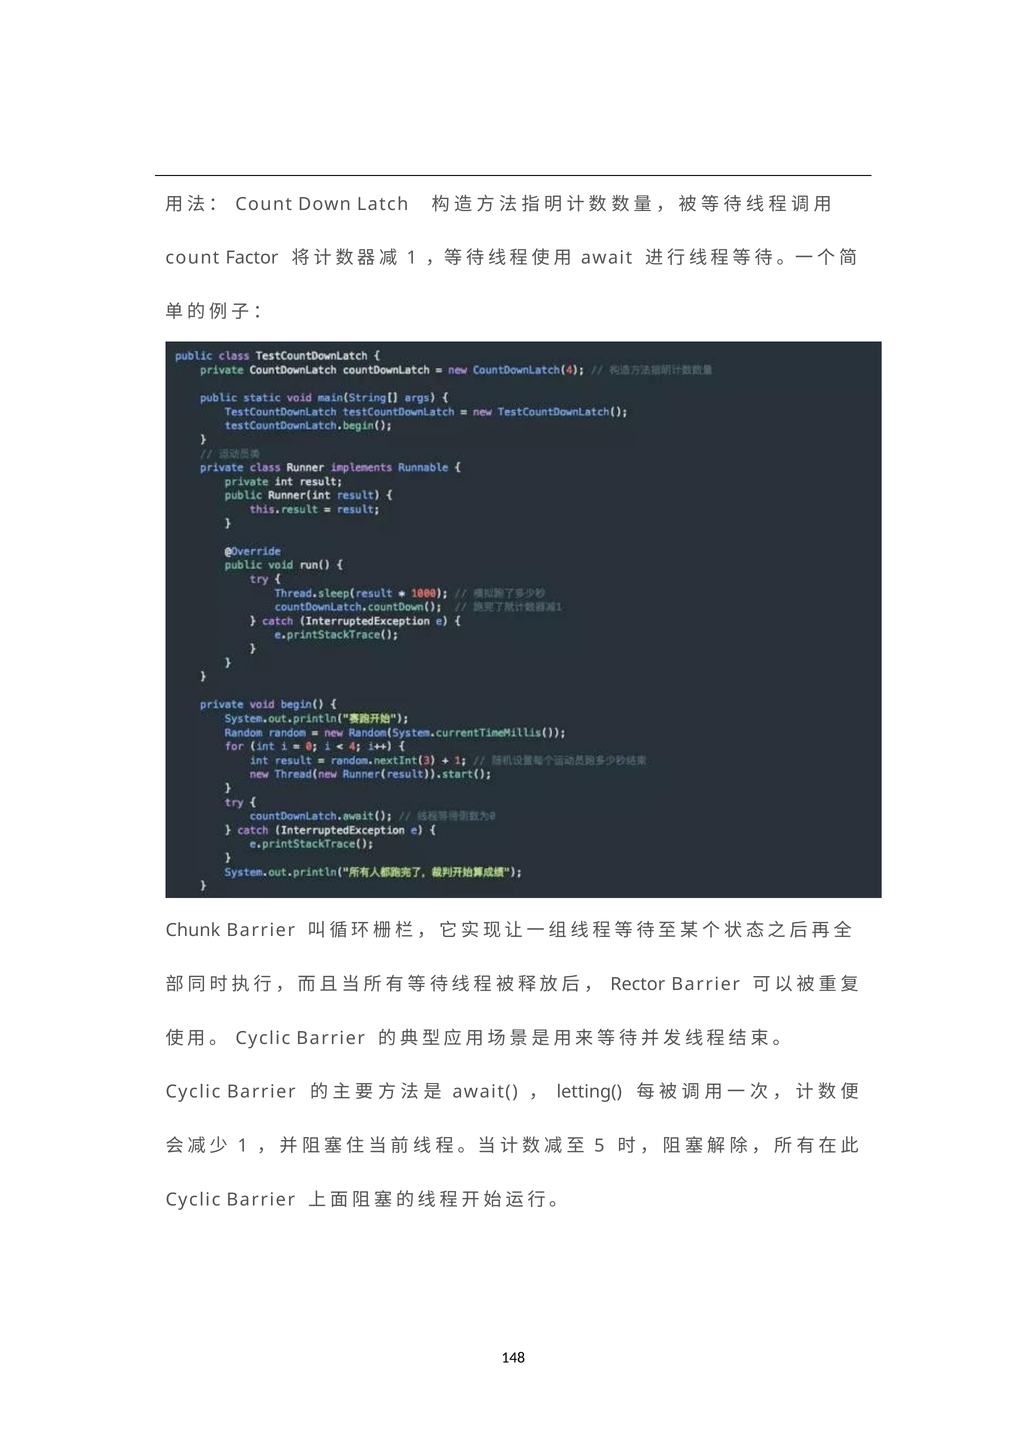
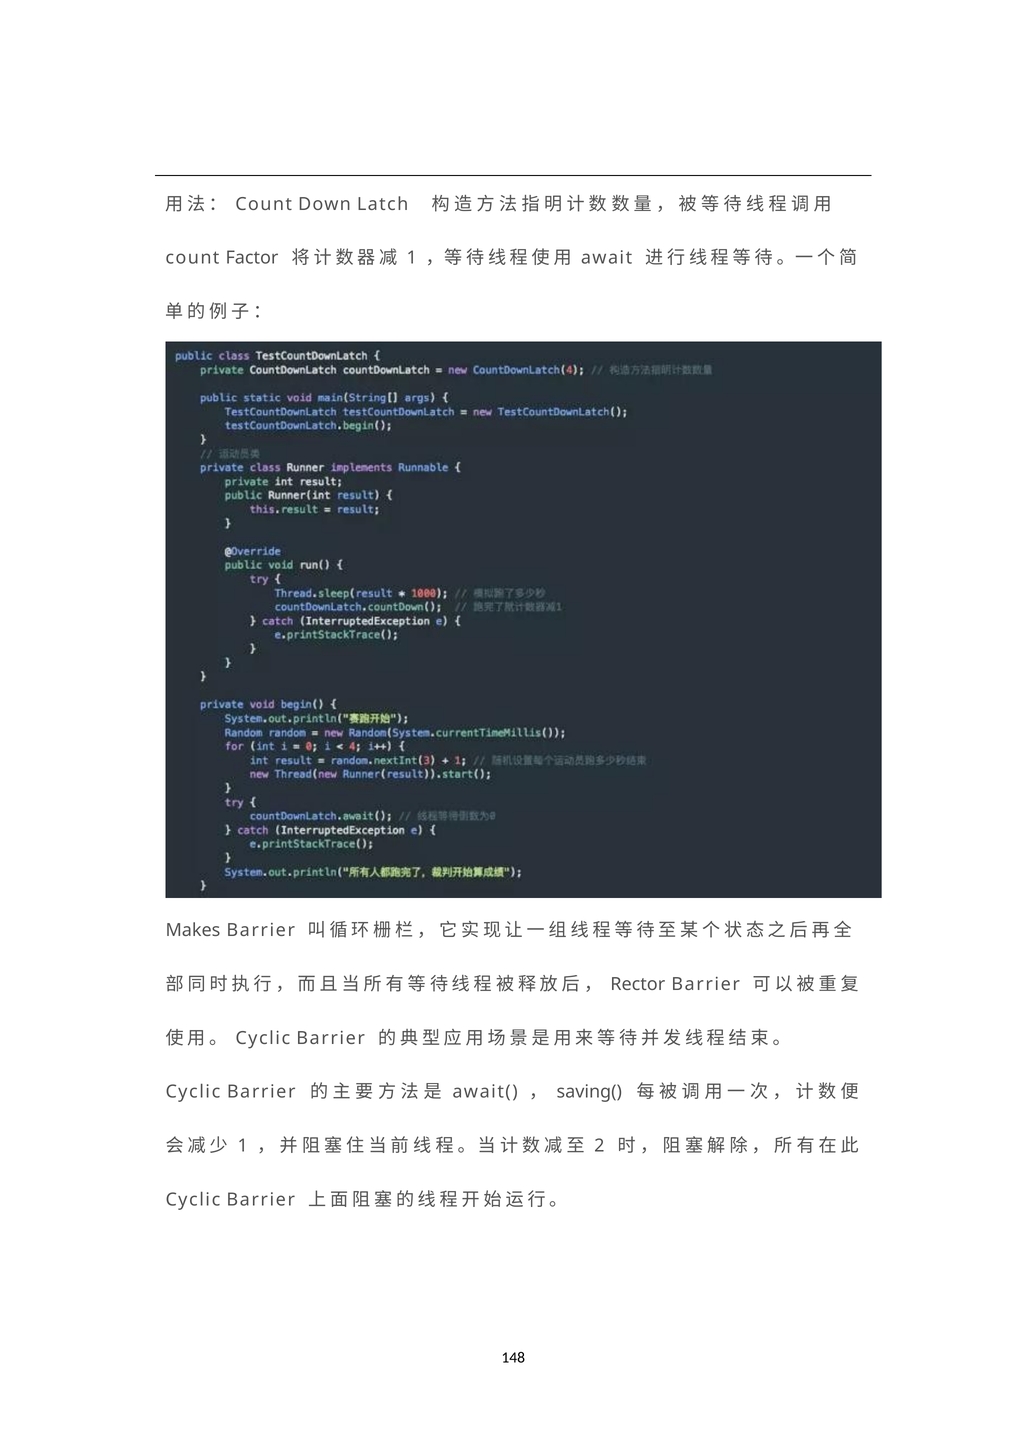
Chunk: Chunk -> Makes
letting(: letting( -> saving(
5: 5 -> 2
